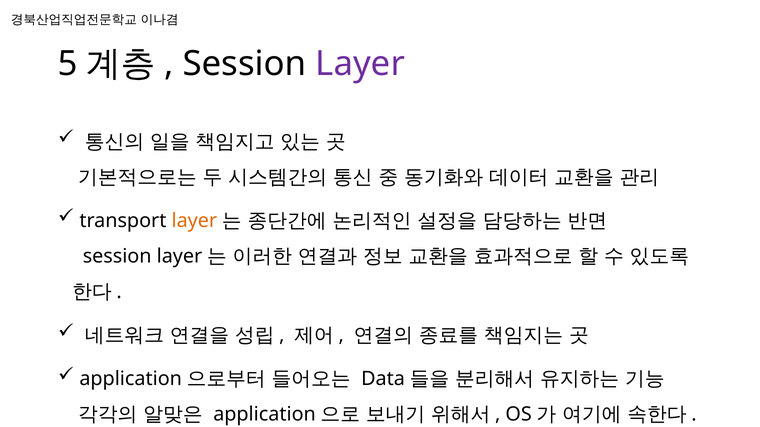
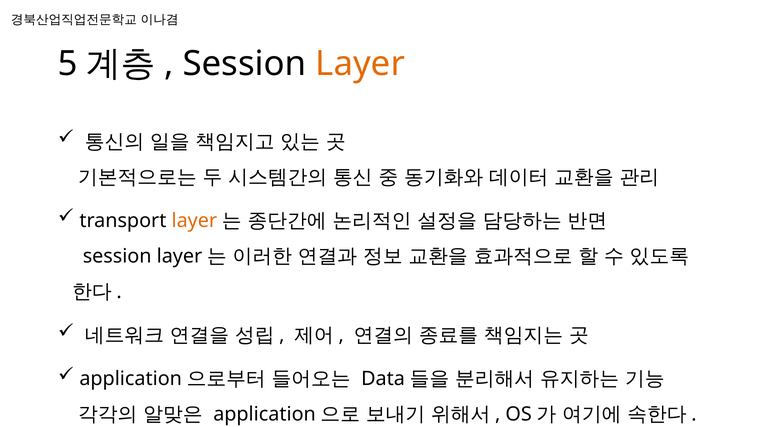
Layer at (360, 64) colour: purple -> orange
